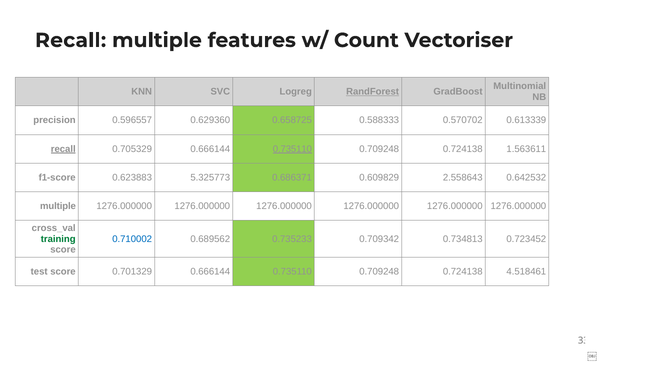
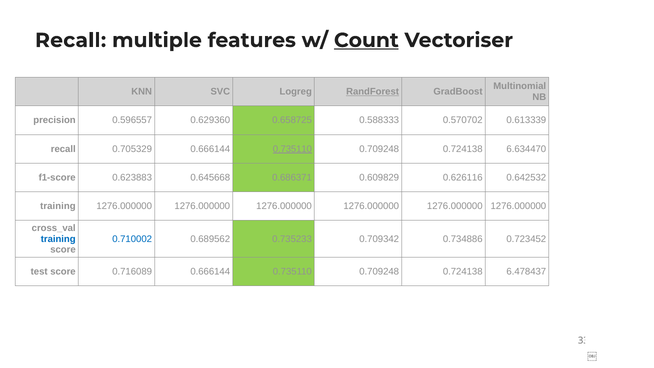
Count underline: none -> present
recall at (63, 149) underline: present -> none
1.563611: 1.563611 -> 6.634470
5.325773: 5.325773 -> 0.645668
2.558643: 2.558643 -> 0.626116
multiple at (58, 206): multiple -> training
training at (58, 239) colour: green -> blue
0.734813: 0.734813 -> 0.734886
0.701329: 0.701329 -> 0.716089
4.518461: 4.518461 -> 6.478437
